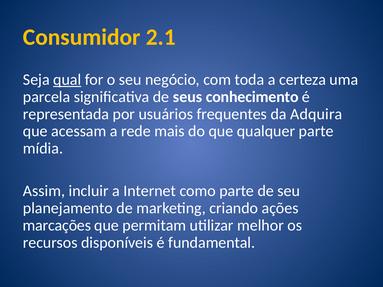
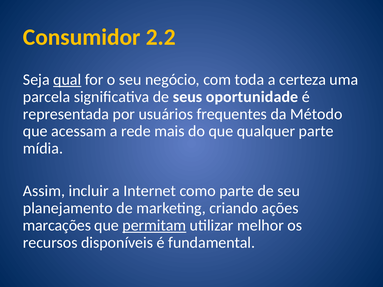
2.1: 2.1 -> 2.2
conhecimento: conhecimento -> oportunidade
Adquira: Adquira -> Método
permitam underline: none -> present
